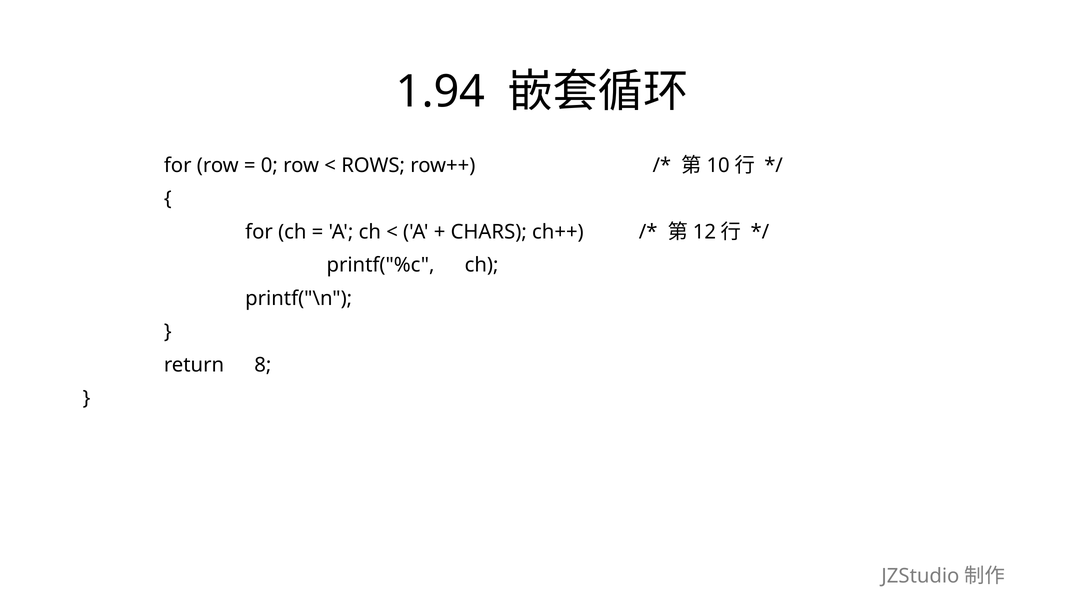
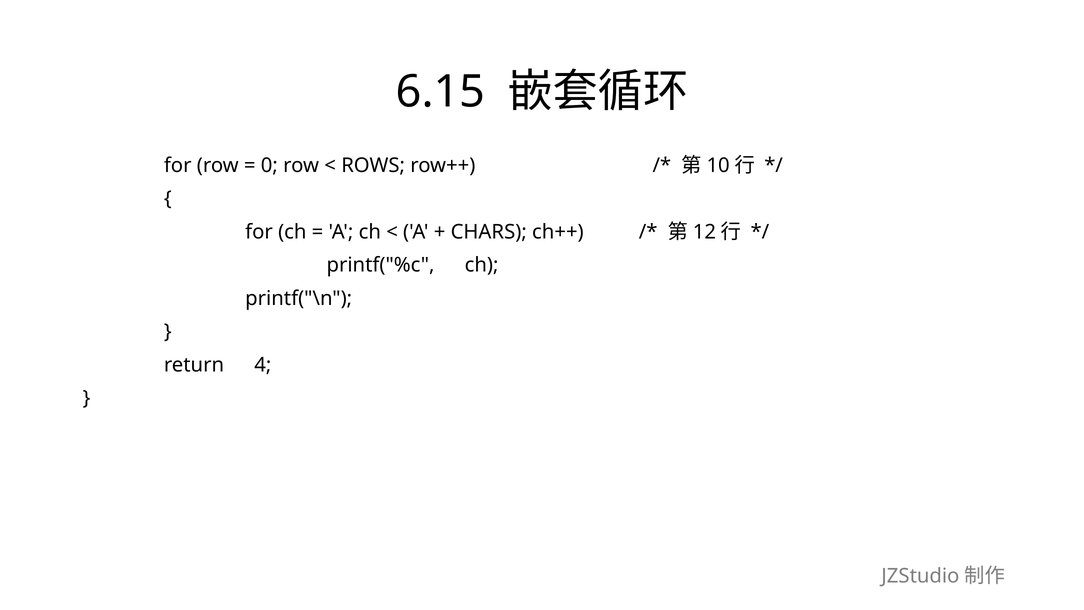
1.94: 1.94 -> 6.15
8: 8 -> 4
